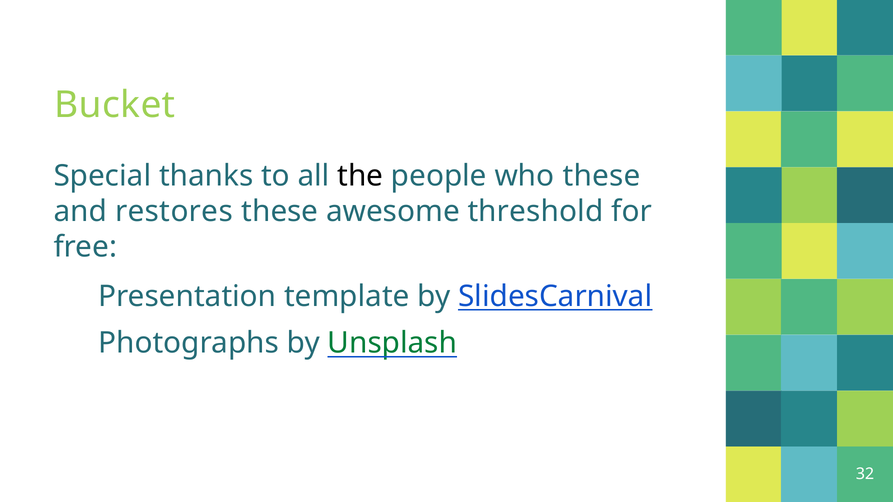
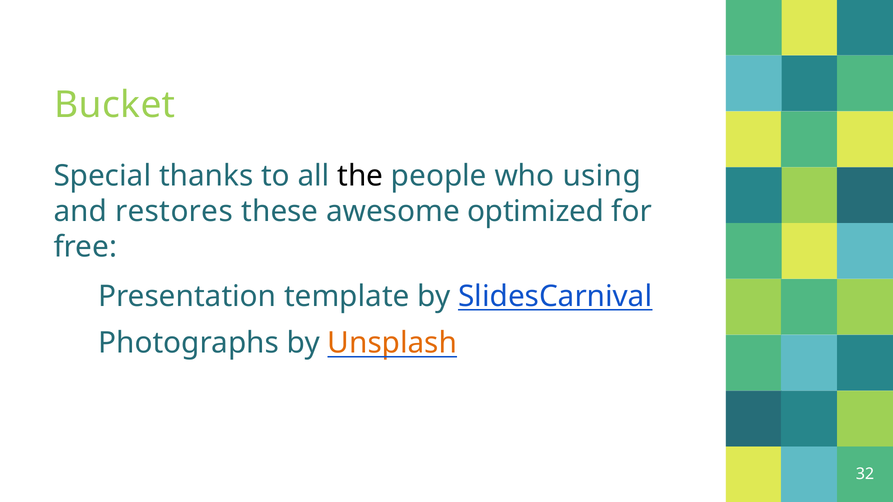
who these: these -> using
threshold: threshold -> optimized
Unsplash colour: green -> orange
